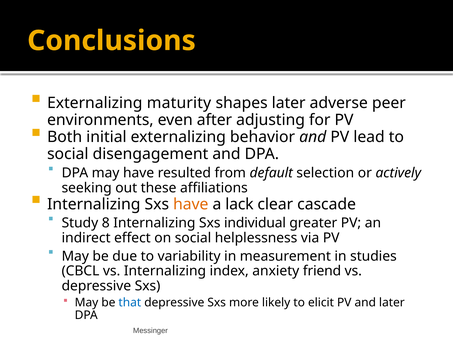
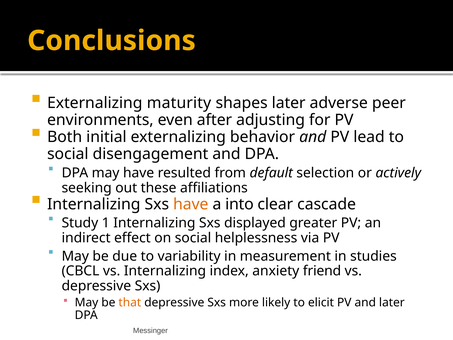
lack: lack -> into
8: 8 -> 1
individual: individual -> displayed
that colour: blue -> orange
